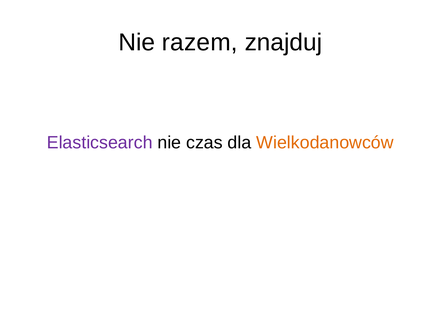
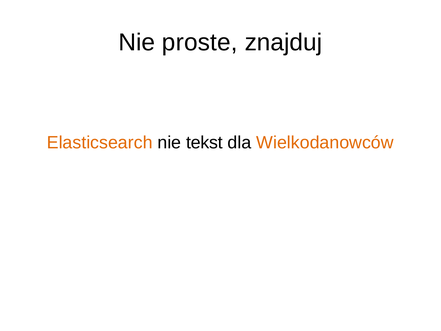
razem: razem -> proste
Elasticsearch colour: purple -> orange
czas: czas -> tekst
